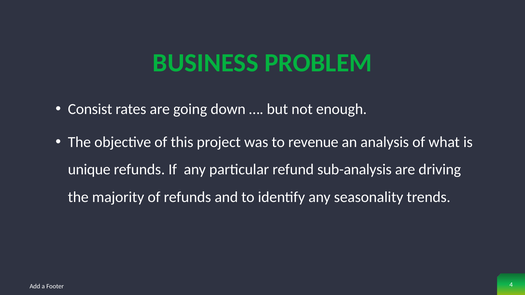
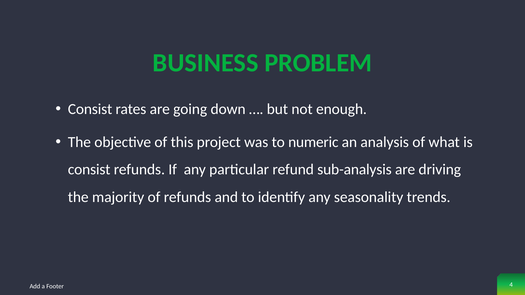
revenue: revenue -> numeric
unique at (89, 170): unique -> consist
